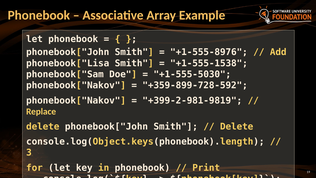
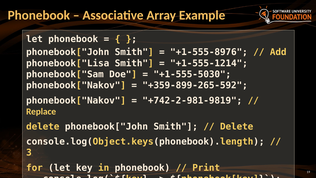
+1-555-1538: +1-555-1538 -> +1-555-1214
+359-899-728-592: +359-899-728-592 -> +359-899-265-592
+399-2-981-9819: +399-2-981-9819 -> +742-2-981-9819
